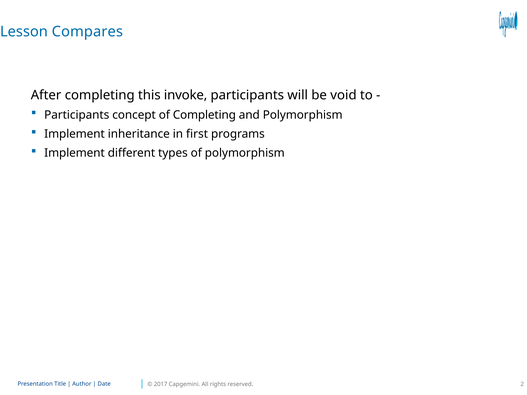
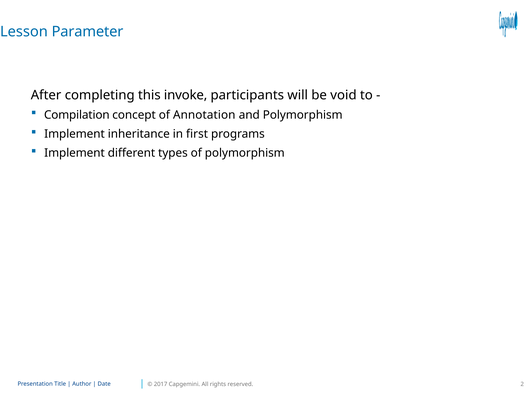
Compares: Compares -> Parameter
Participants at (77, 115): Participants -> Compilation
of Completing: Completing -> Annotation
